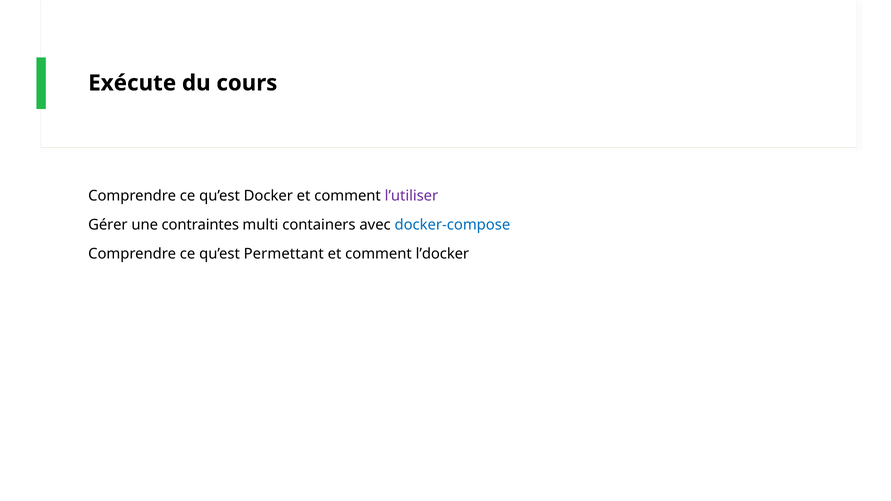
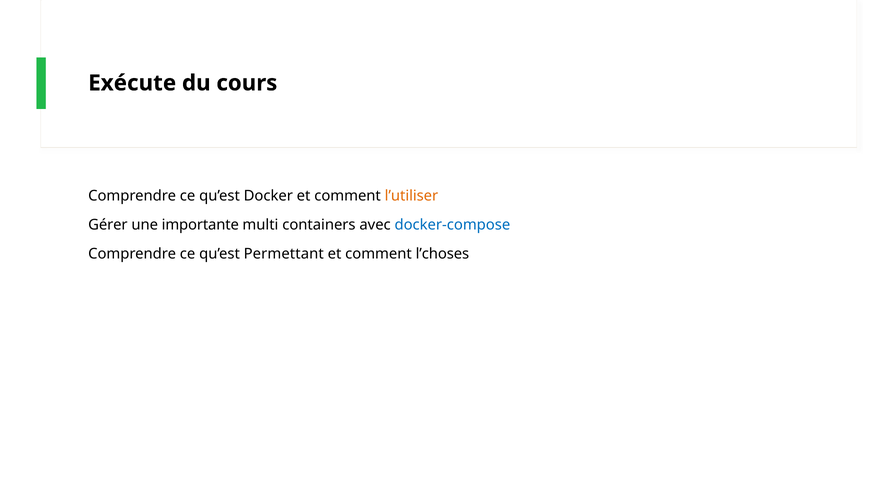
l’utiliser colour: purple -> orange
contraintes: contraintes -> importante
l’docker: l’docker -> l’choses
